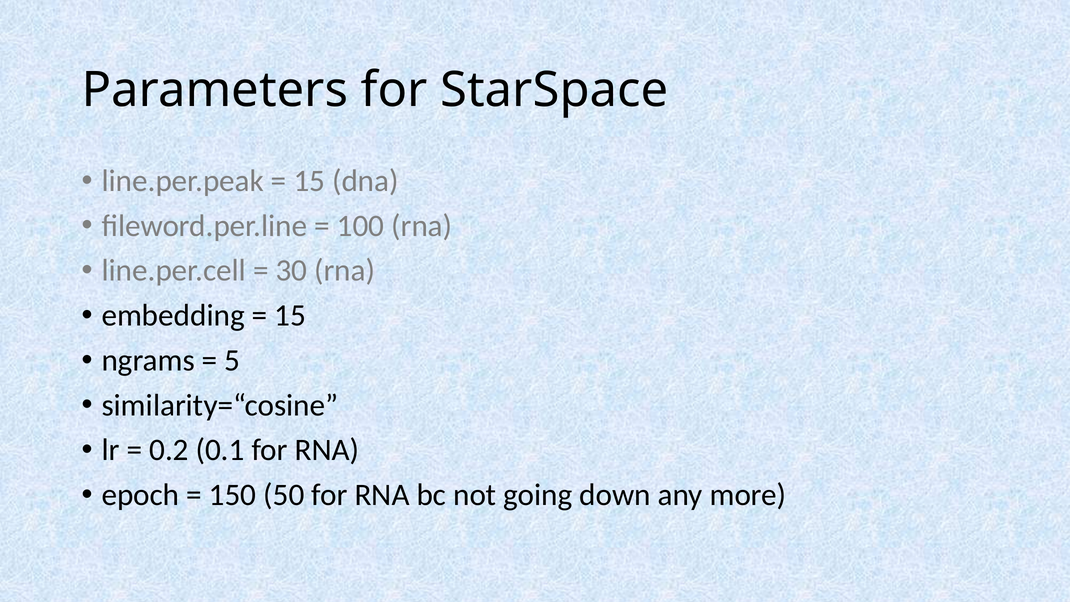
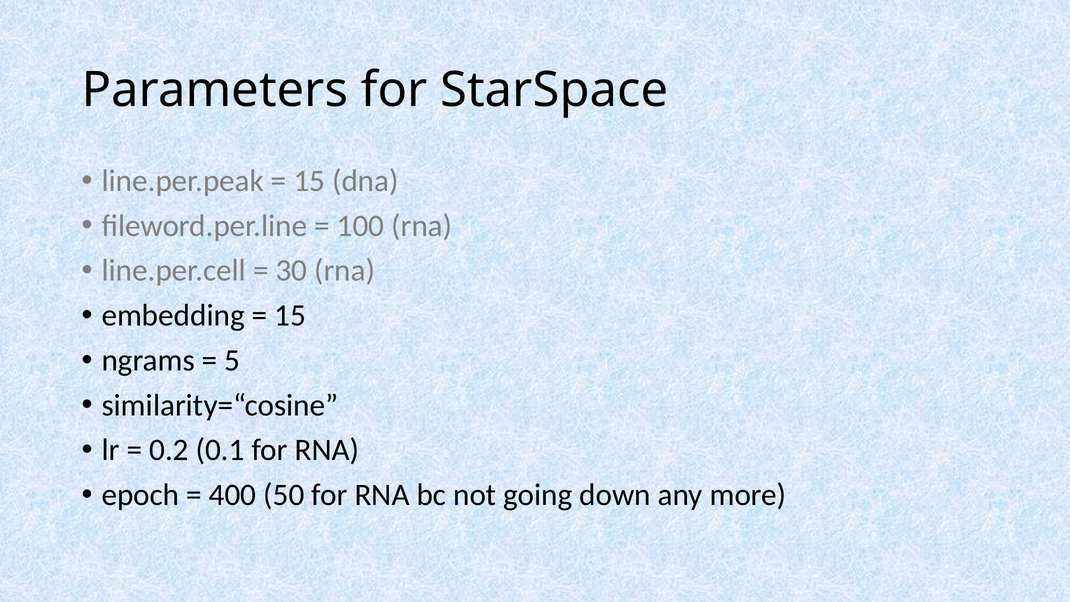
150: 150 -> 400
